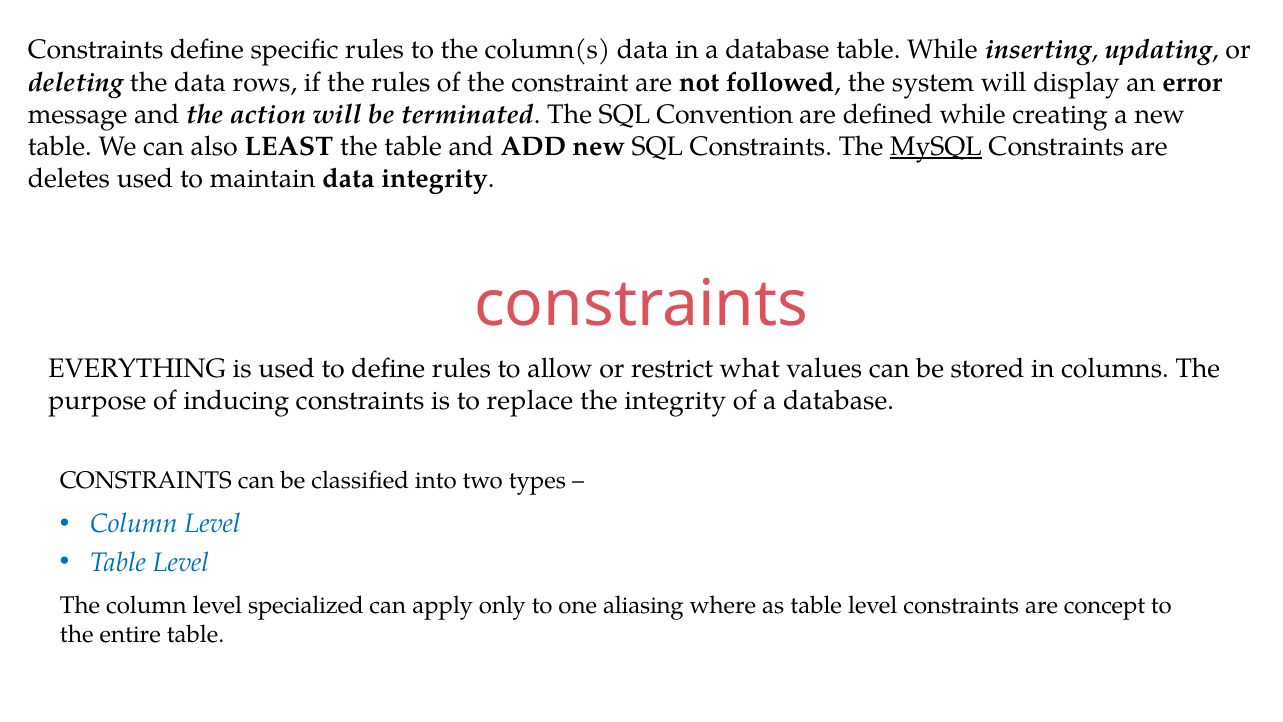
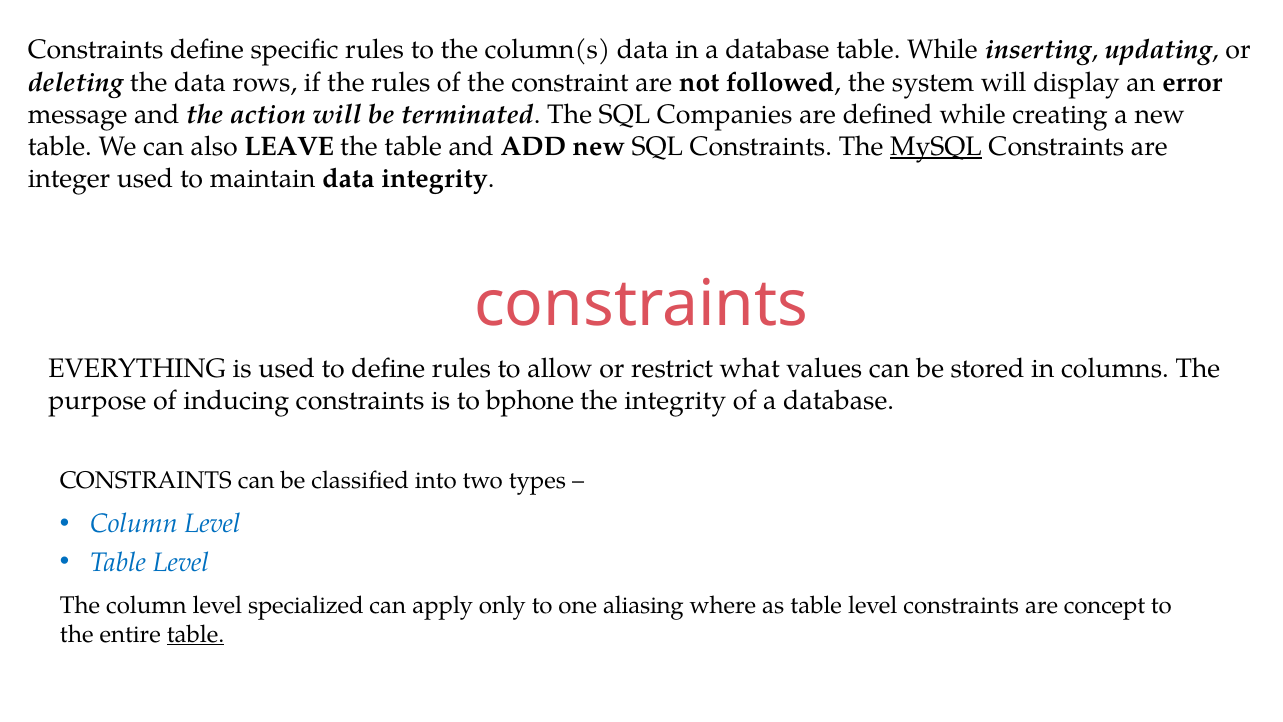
Convention: Convention -> Companies
LEAST: LEAST -> LEAVE
deletes: deletes -> integer
replace: replace -> bphone
table at (196, 634) underline: none -> present
